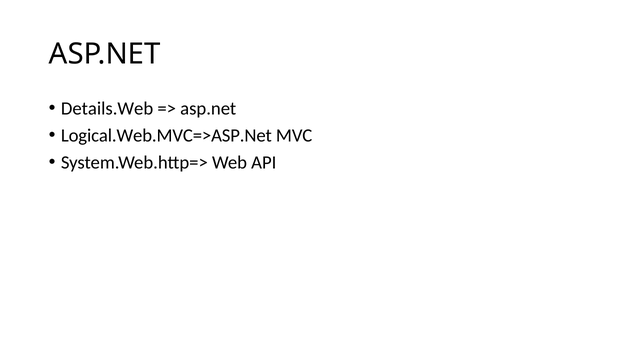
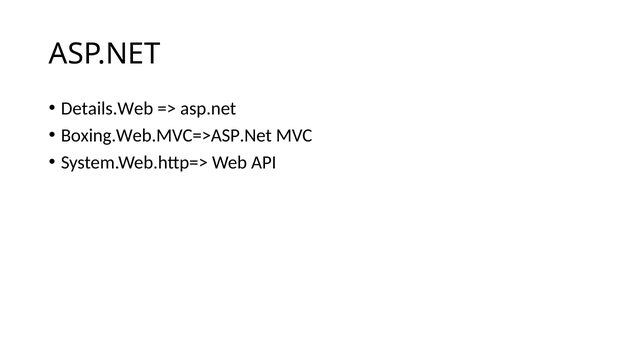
Logical.Web.MVC=>ASP.Net: Logical.Web.MVC=>ASP.Net -> Boxing.Web.MVC=>ASP.Net
